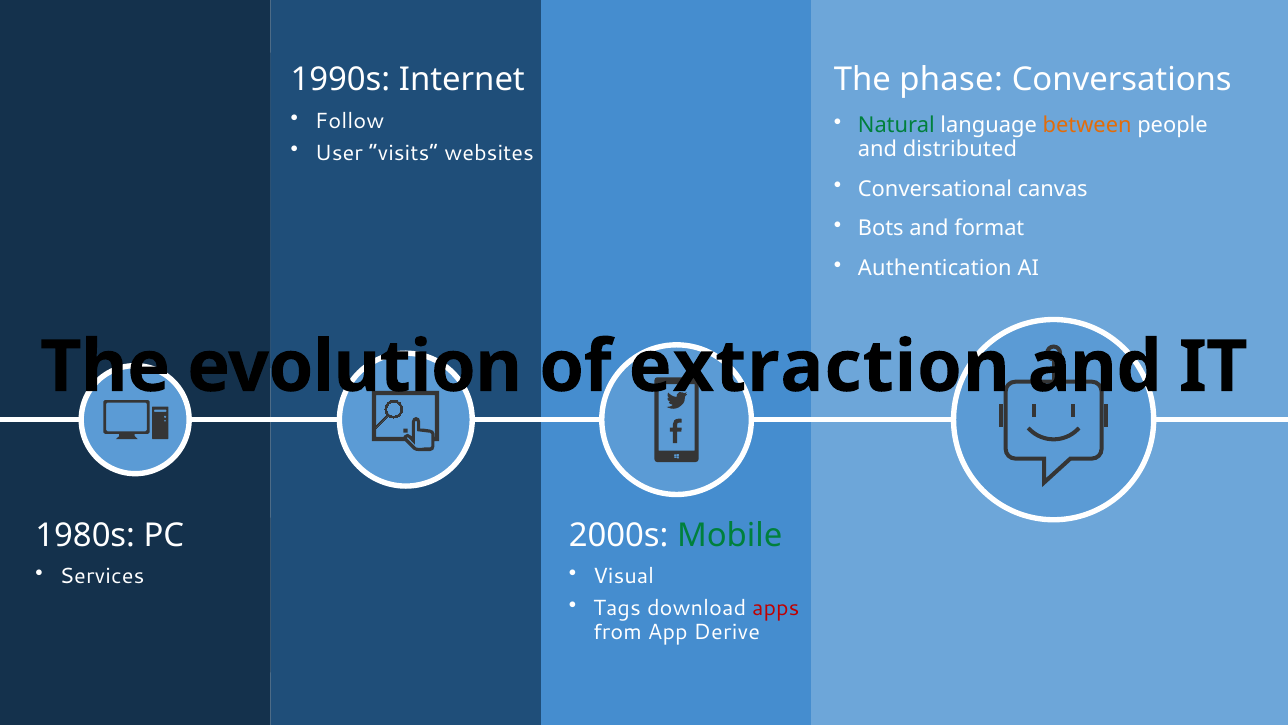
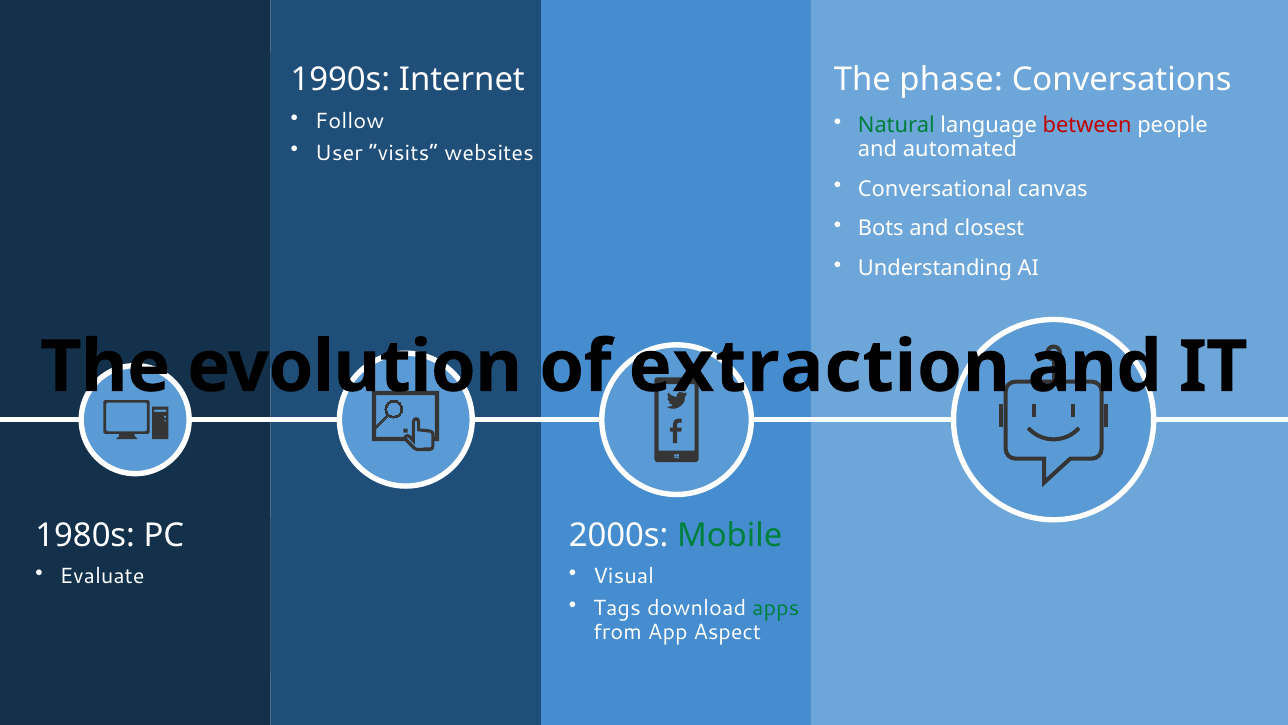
between colour: orange -> red
distributed: distributed -> automated
format: format -> closest
Authentication: Authentication -> Understanding
Services: Services -> Evaluate
apps colour: red -> green
Derive: Derive -> Aspect
